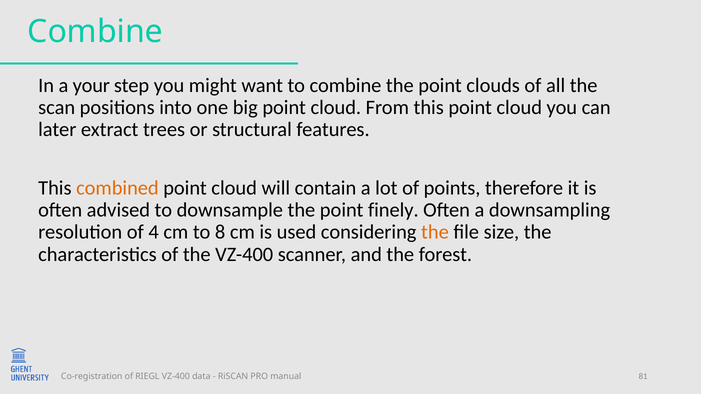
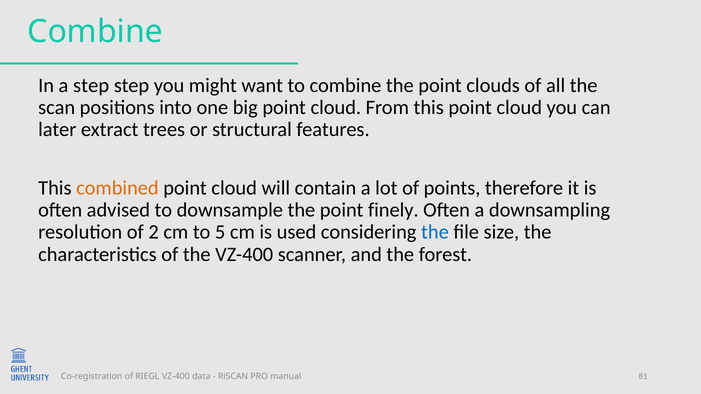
a your: your -> step
4: 4 -> 2
8: 8 -> 5
the at (435, 232) colour: orange -> blue
